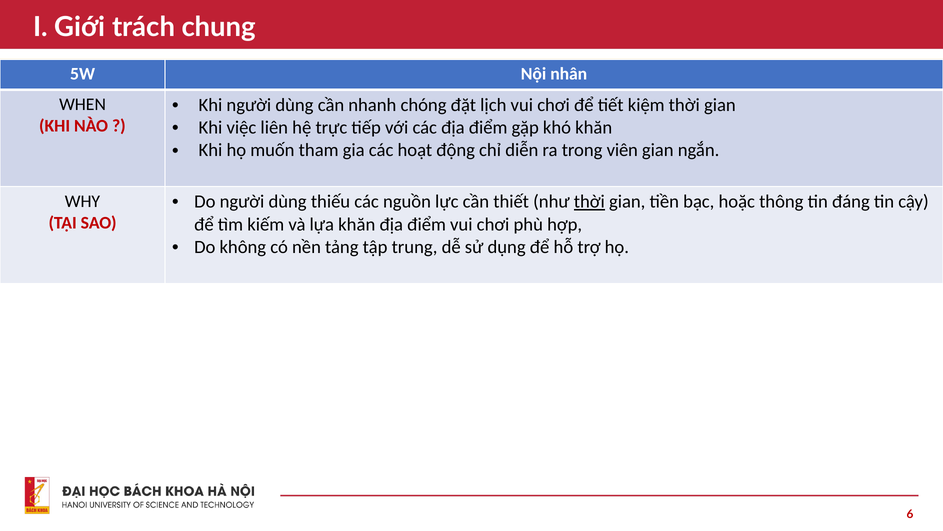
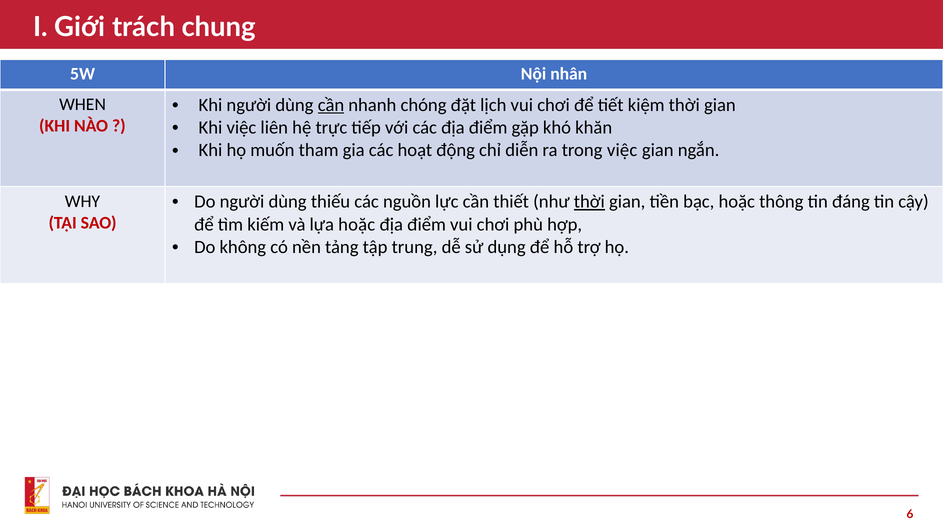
cần at (331, 105) underline: none -> present
trong viên: viên -> việc
lựa khăn: khăn -> hoặc
